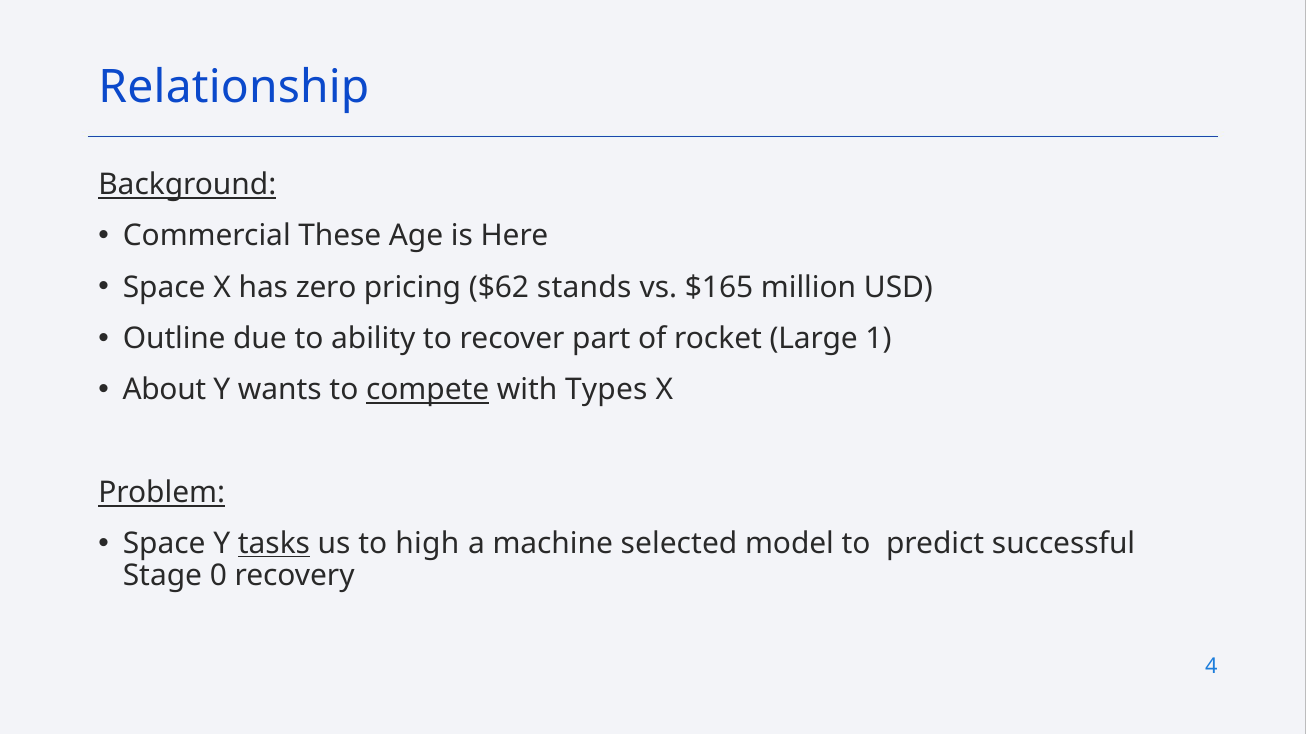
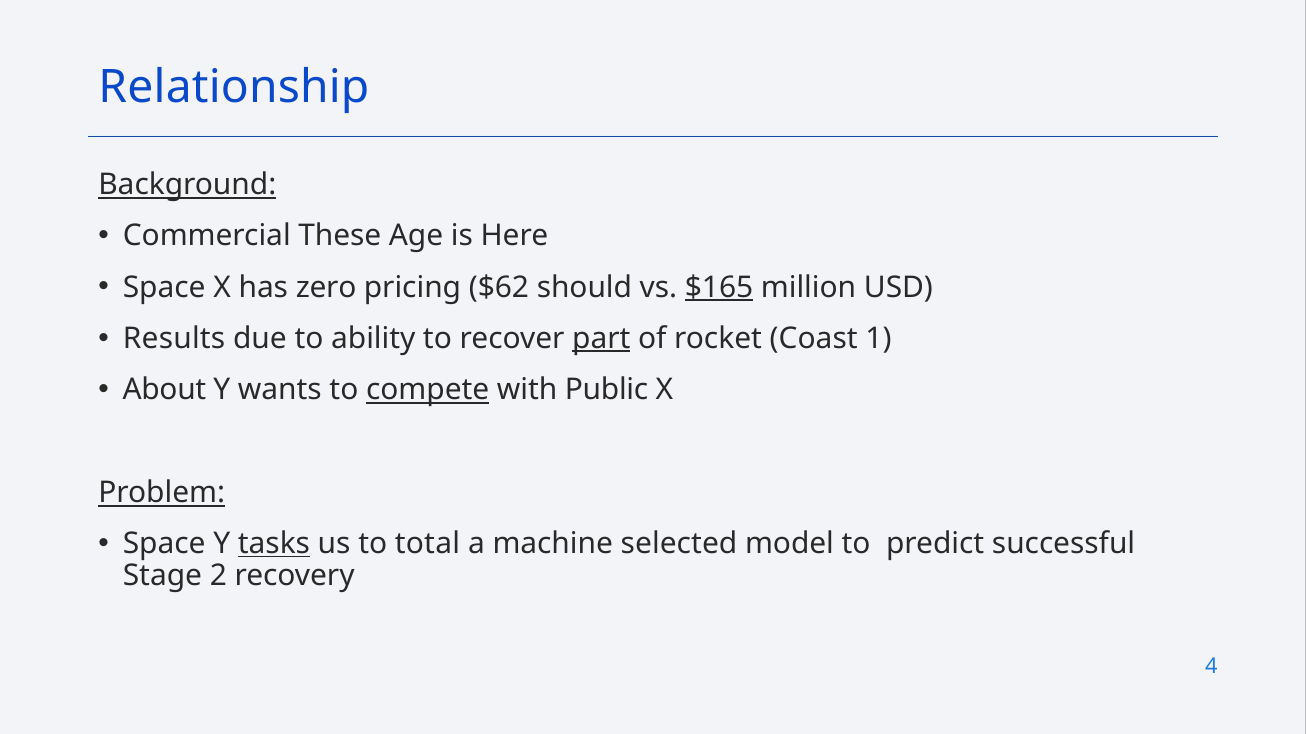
stands: stands -> should
$165 underline: none -> present
Outline: Outline -> Results
part underline: none -> present
Large: Large -> Coast
Types: Types -> Public
high: high -> total
0: 0 -> 2
